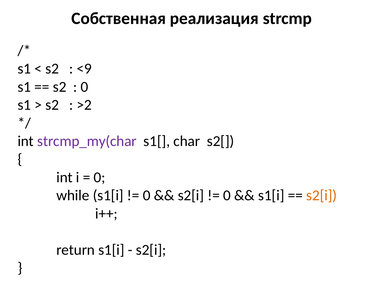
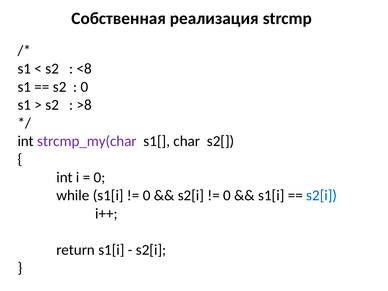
<9: <9 -> <8
>2: >2 -> >8
s2[i at (322, 195) colour: orange -> blue
